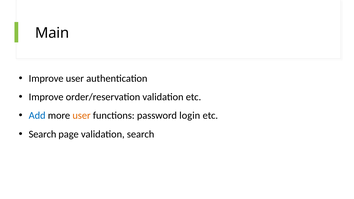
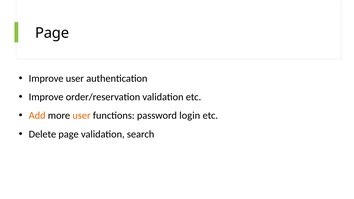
Main at (52, 33): Main -> Page
Add colour: blue -> orange
Search at (42, 134): Search -> Delete
